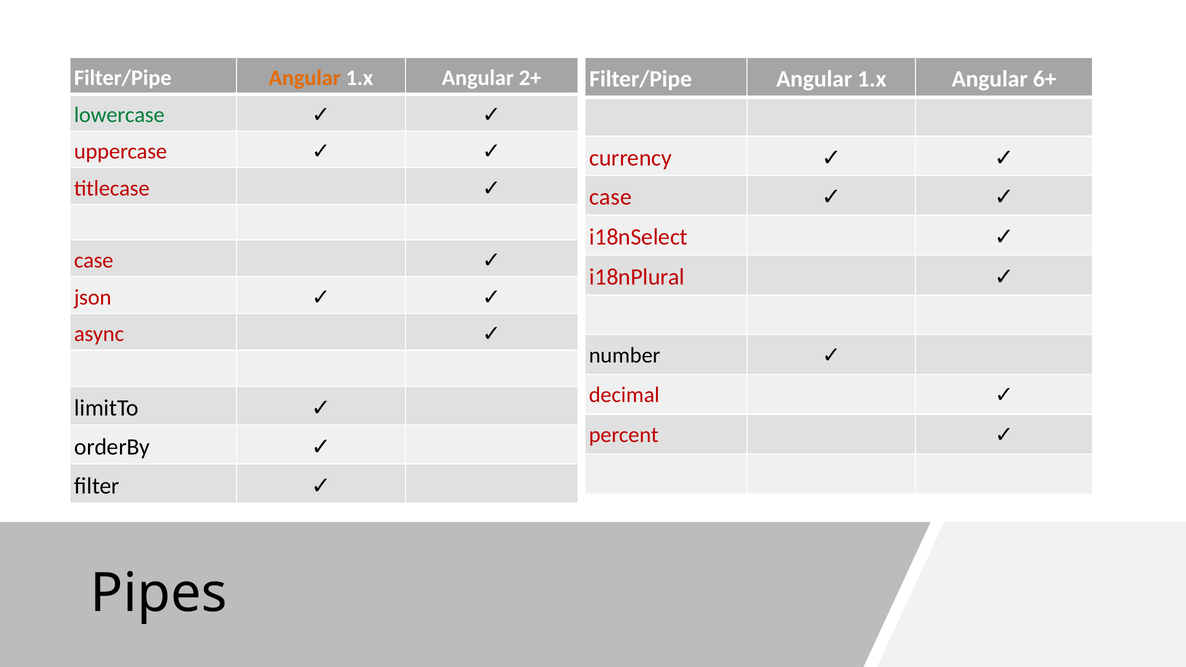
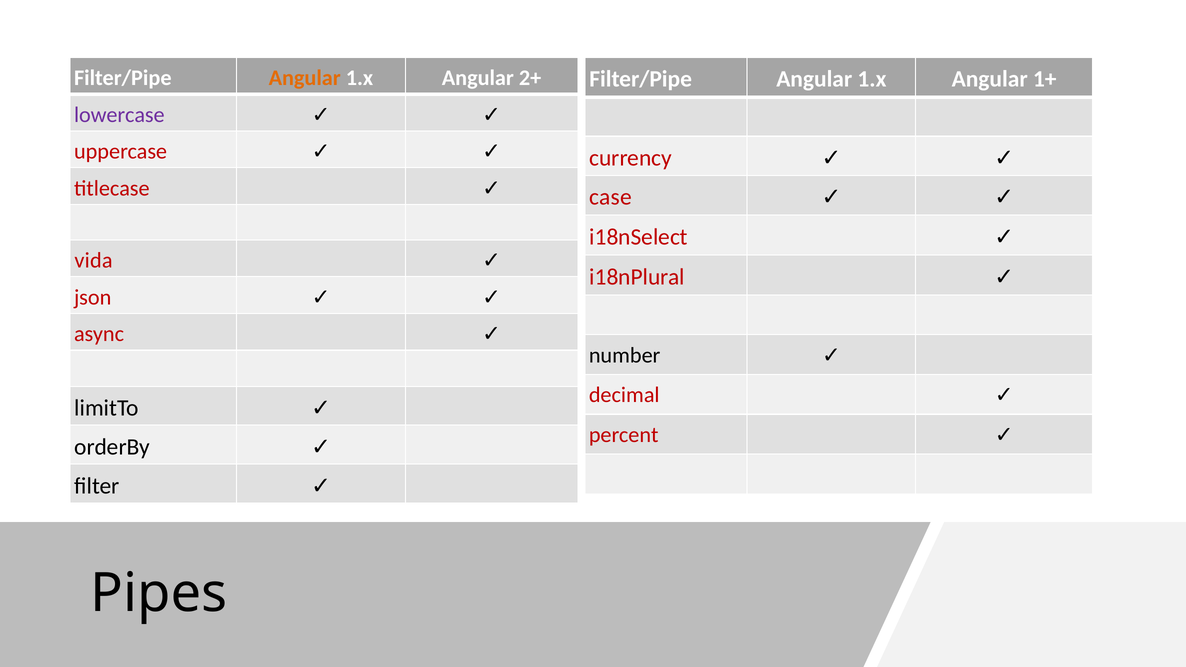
6+: 6+ -> 1+
lowercase colour: green -> purple
case at (94, 261): case -> vida
